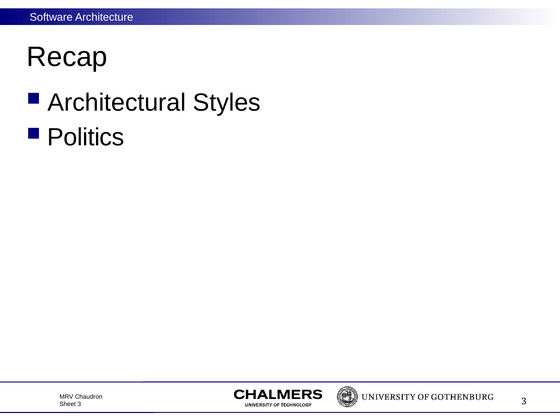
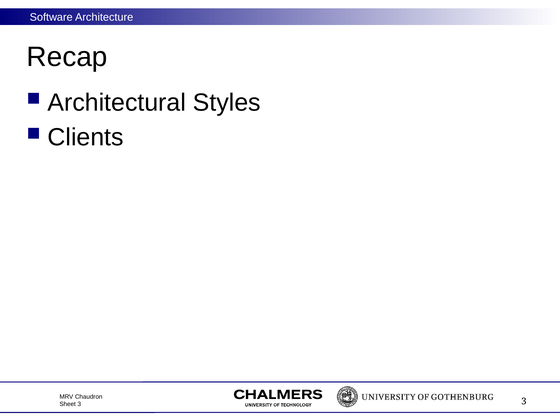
Politics: Politics -> Clients
